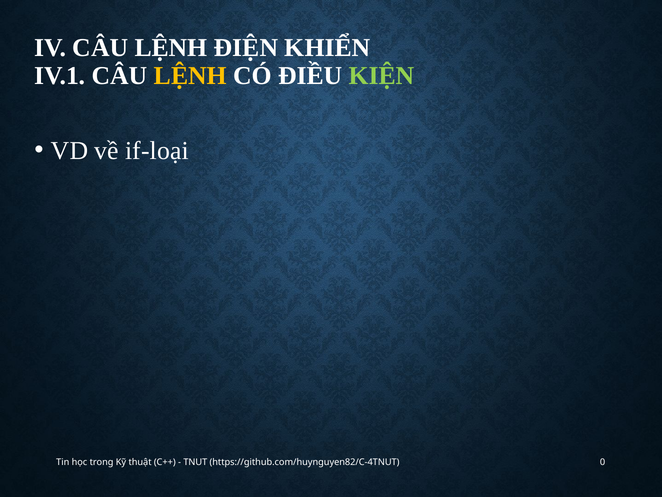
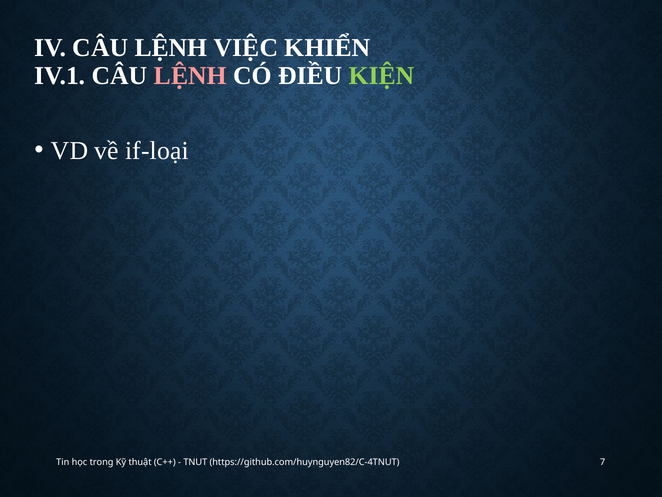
ĐIỆN: ĐIỆN -> VIỆC
LỆNH at (190, 75) colour: yellow -> pink
0: 0 -> 7
